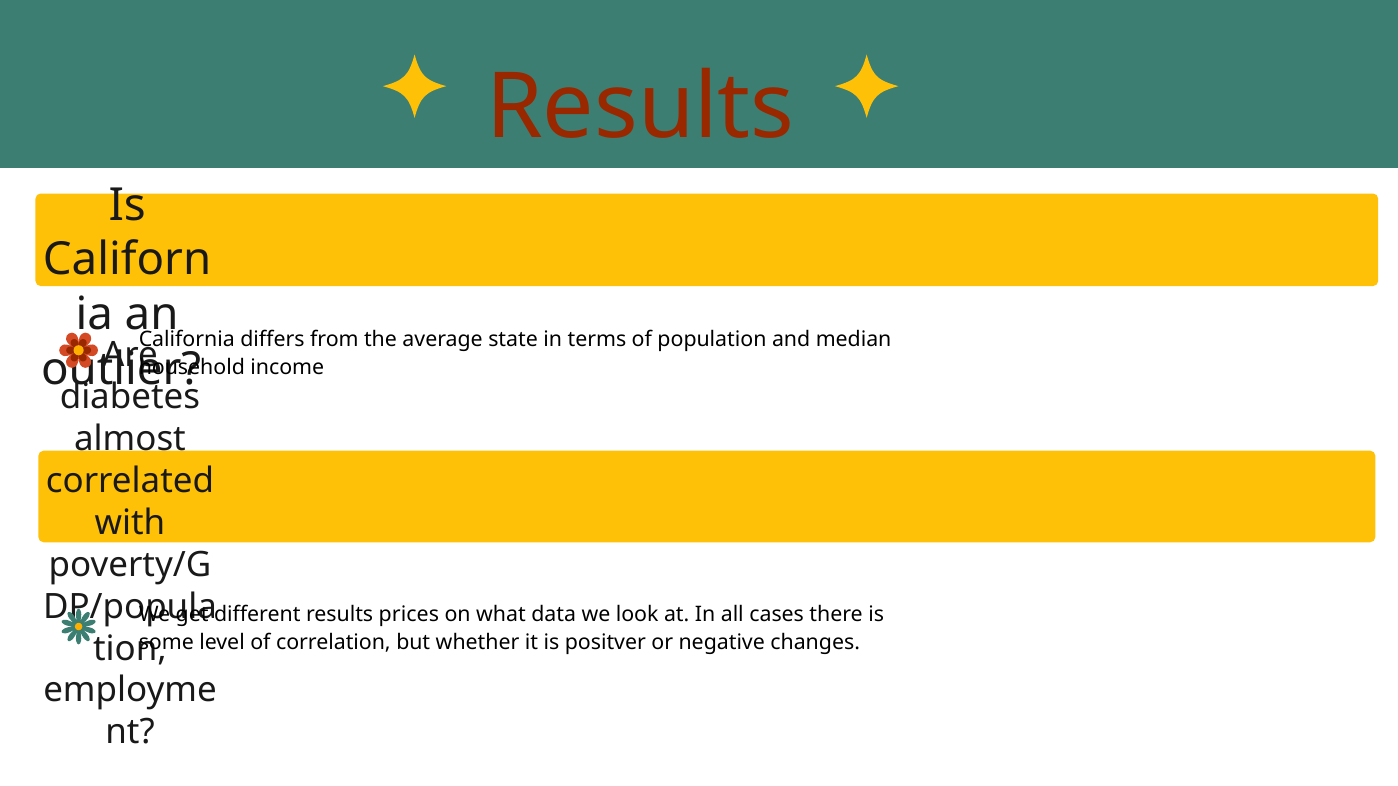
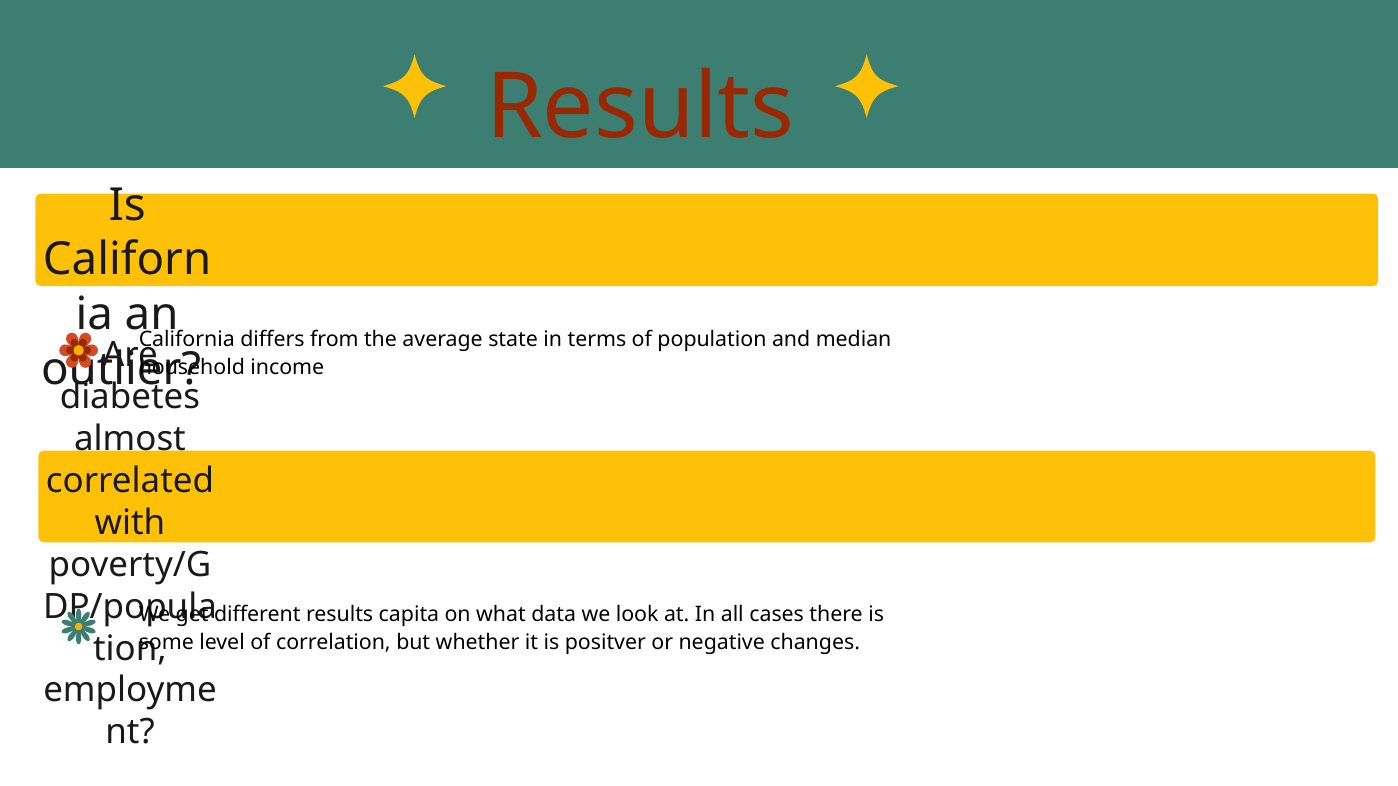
prices: prices -> capita
